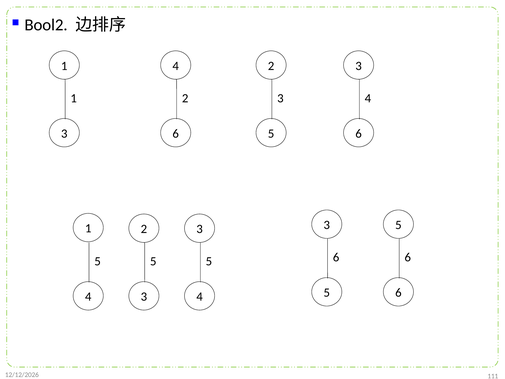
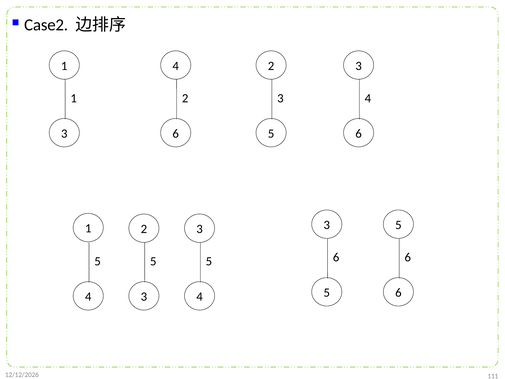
Bool2: Bool2 -> Case2
